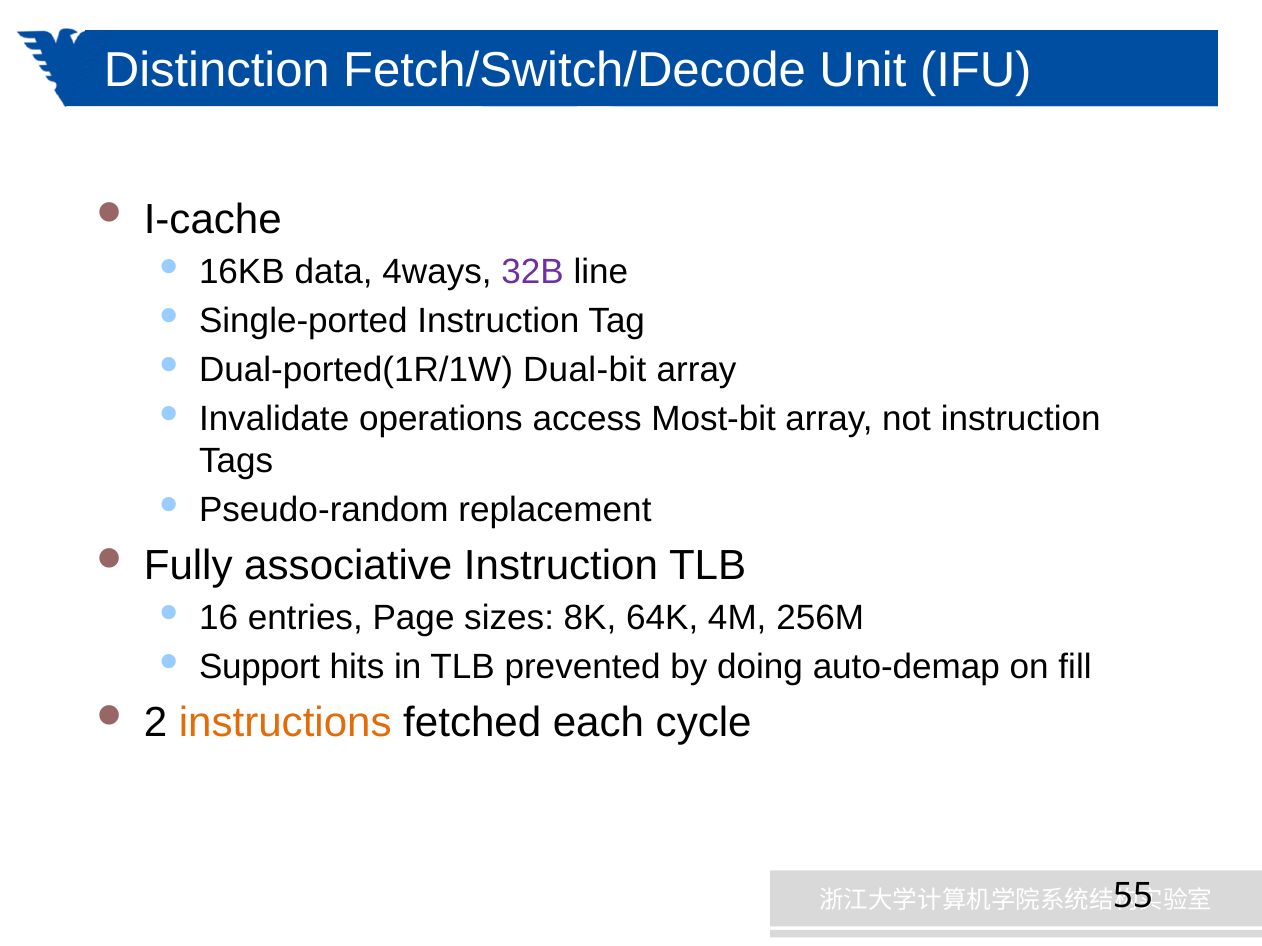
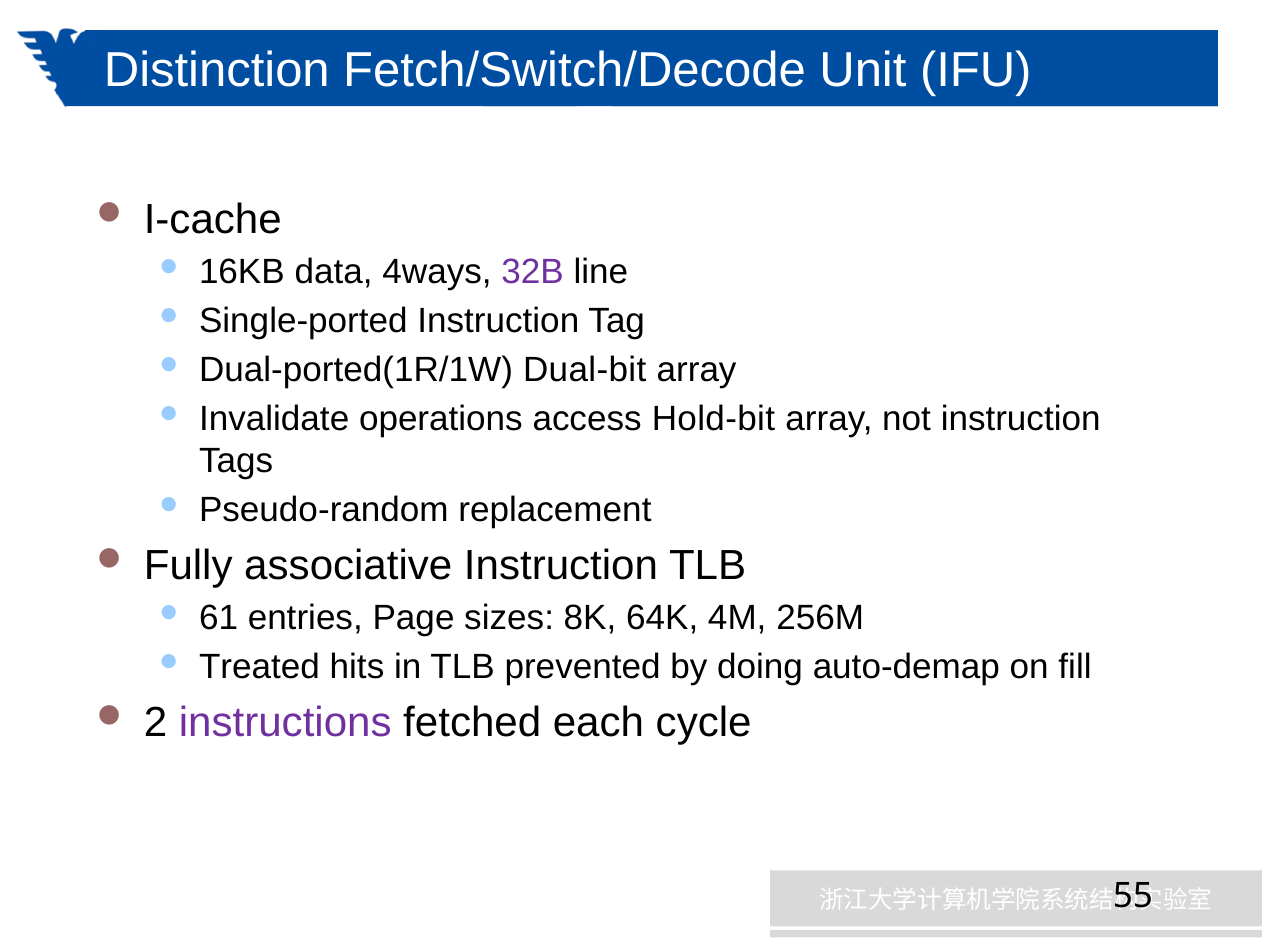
Most-bit: Most-bit -> Hold-bit
16: 16 -> 61
Support: Support -> Treated
instructions colour: orange -> purple
